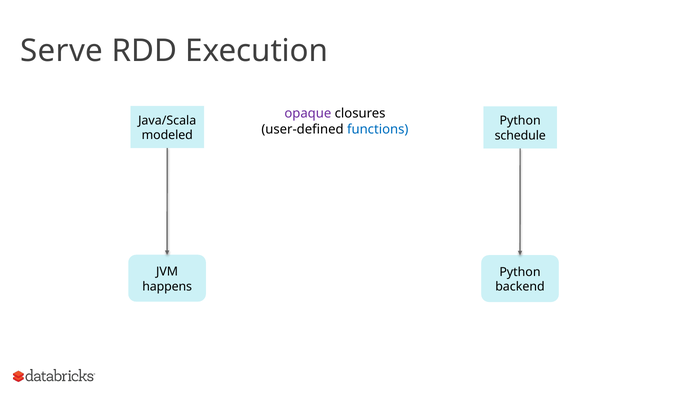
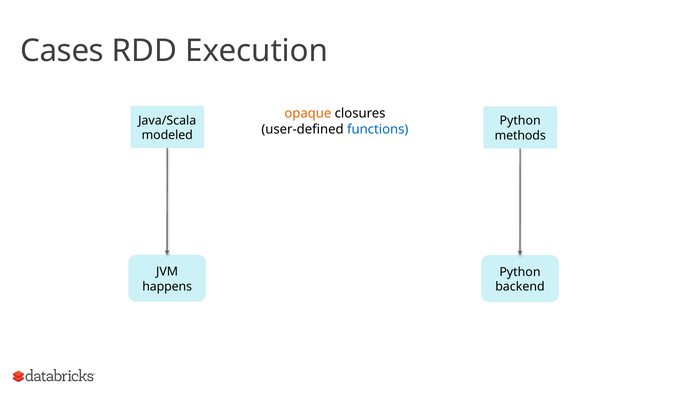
Serve: Serve -> Cases
opaque colour: purple -> orange
schedule: schedule -> methods
